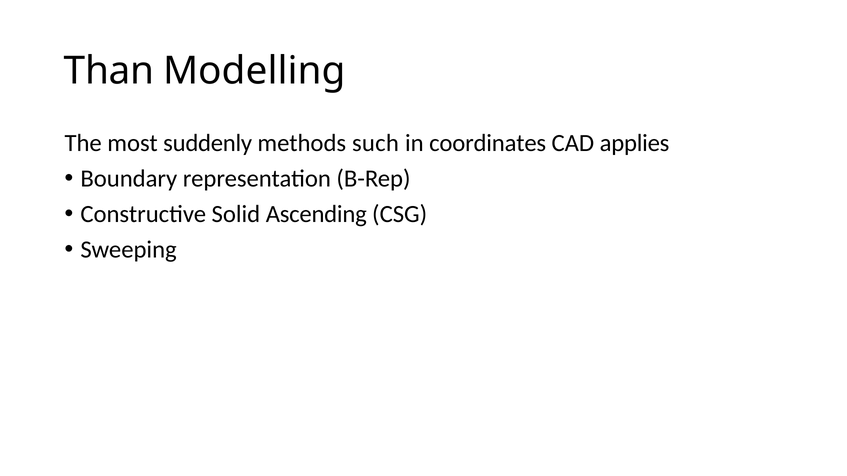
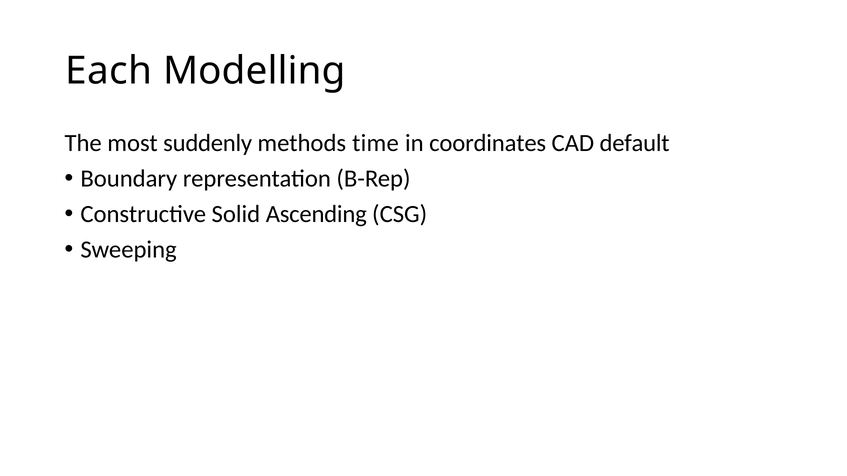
Than: Than -> Each
such: such -> time
applies: applies -> default
